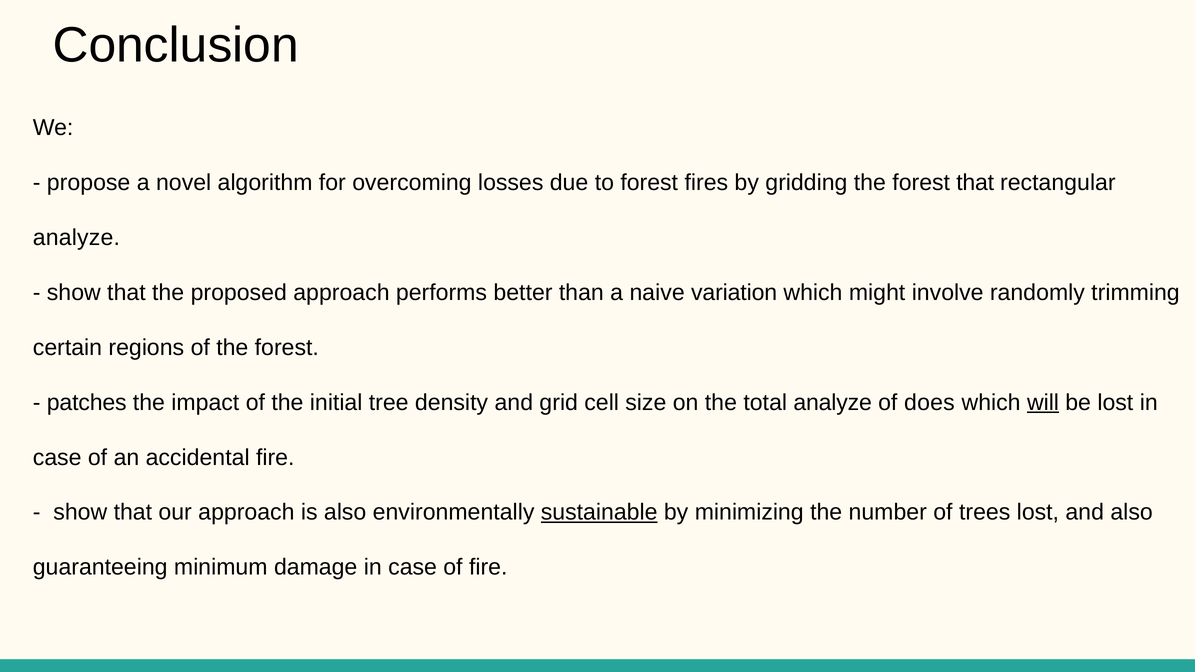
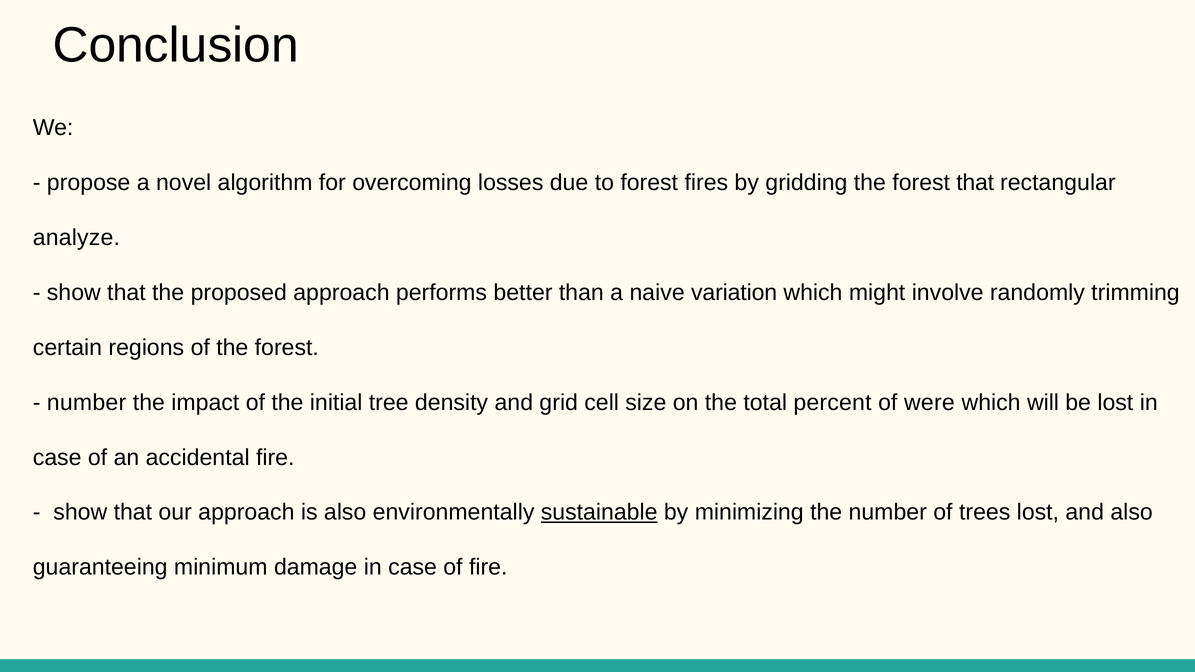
patches at (87, 403): patches -> number
total analyze: analyze -> percent
does: does -> were
will underline: present -> none
